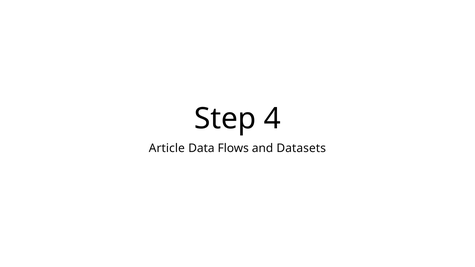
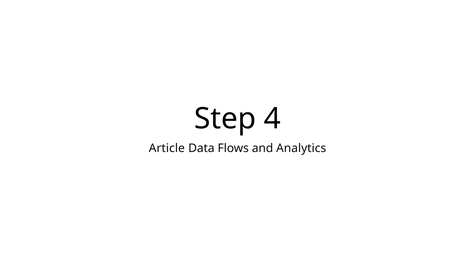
Datasets: Datasets -> Analytics
